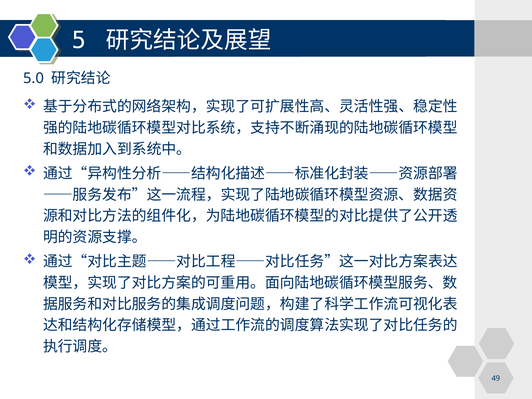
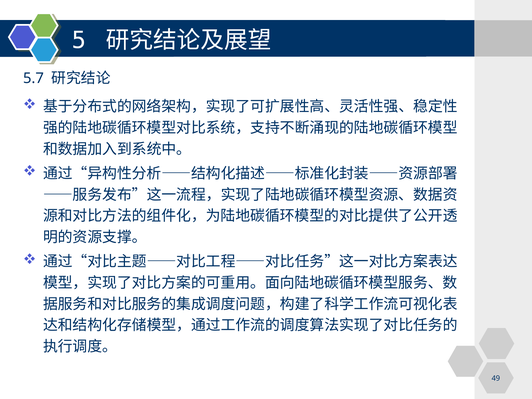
5.0: 5.0 -> 5.7
